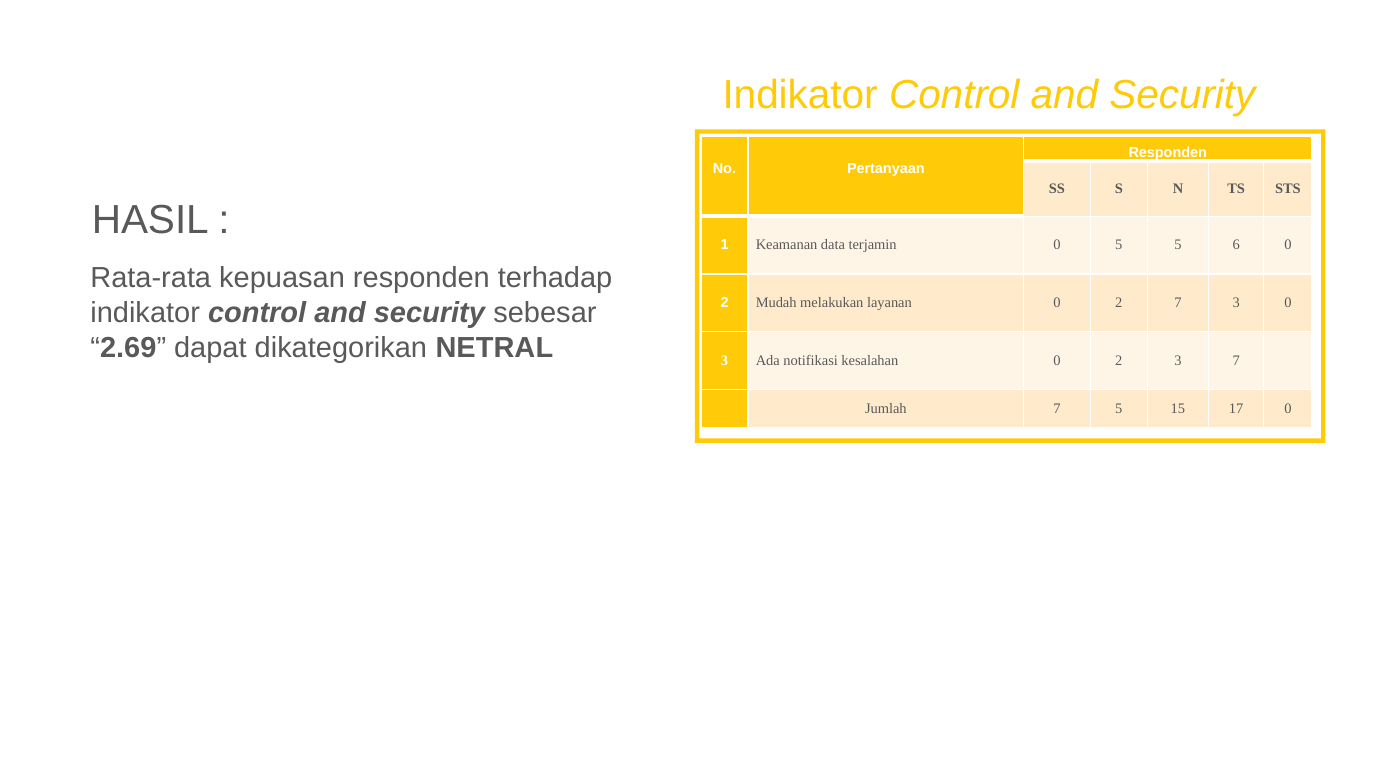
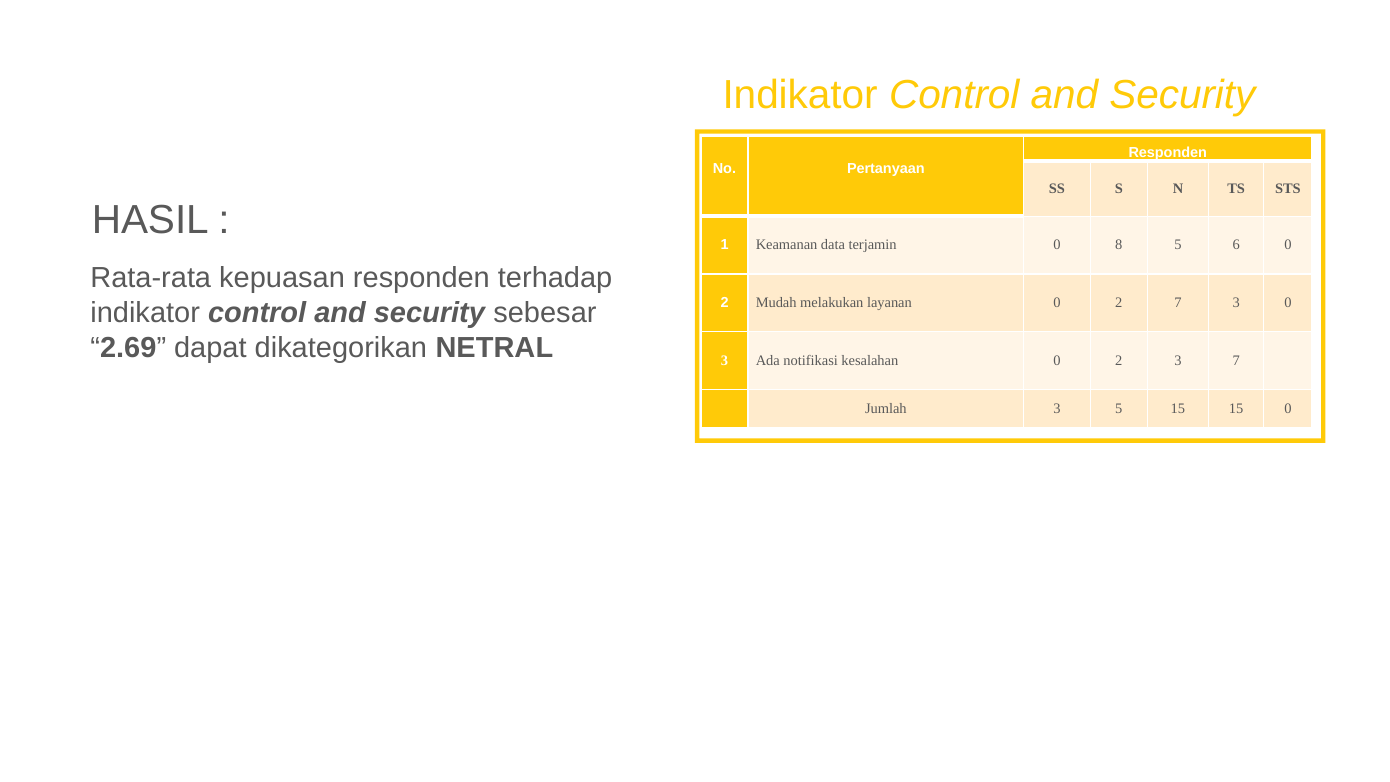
0 5: 5 -> 8
Jumlah 7: 7 -> 3
15 17: 17 -> 15
